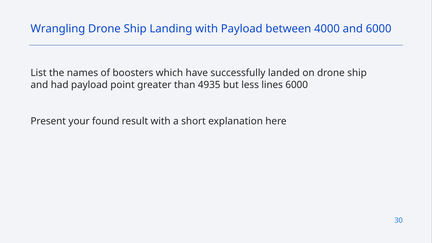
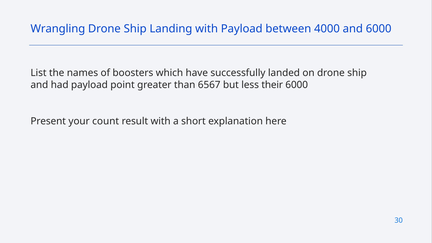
4935: 4935 -> 6567
lines: lines -> their
found: found -> count
